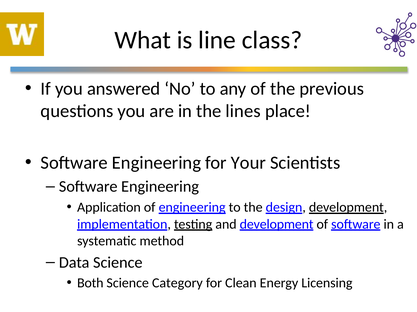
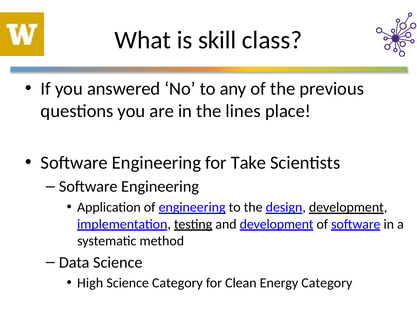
line: line -> skill
Your: Your -> Take
Both: Both -> High
Energy Licensing: Licensing -> Category
